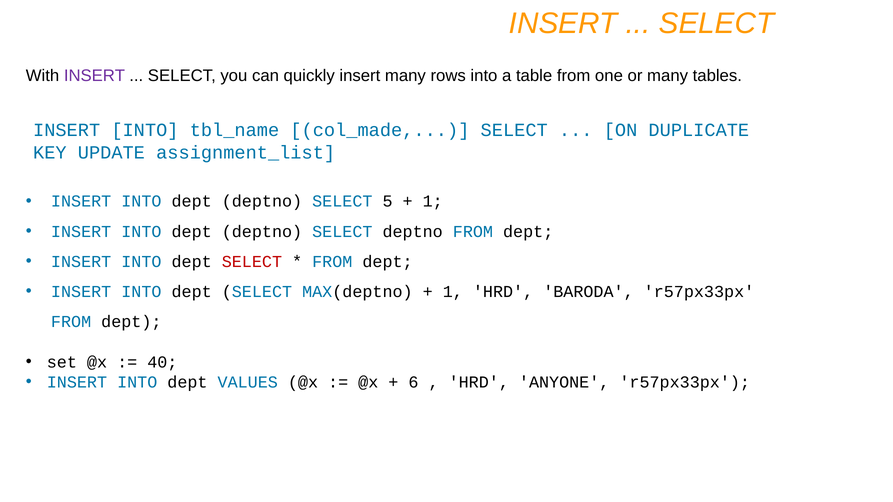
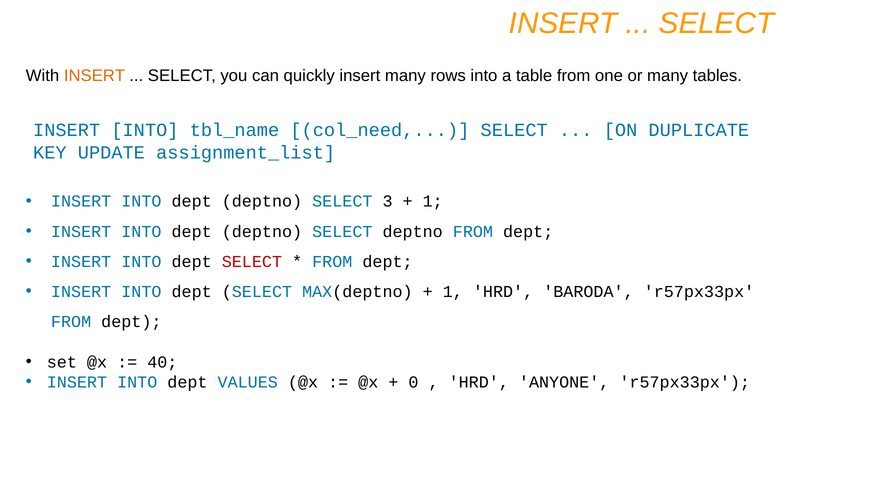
INSERT at (94, 76) colour: purple -> orange
col_made: col_made -> col_need
5: 5 -> 3
6: 6 -> 0
